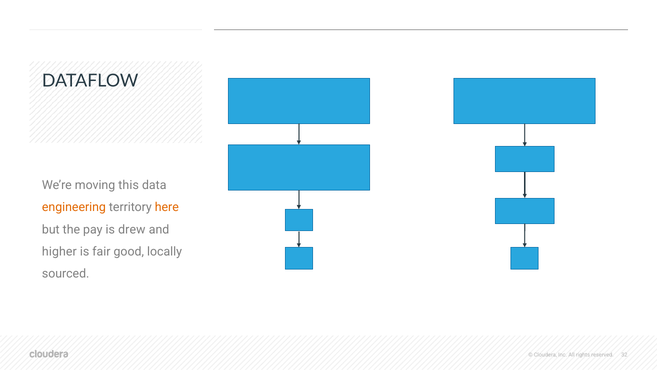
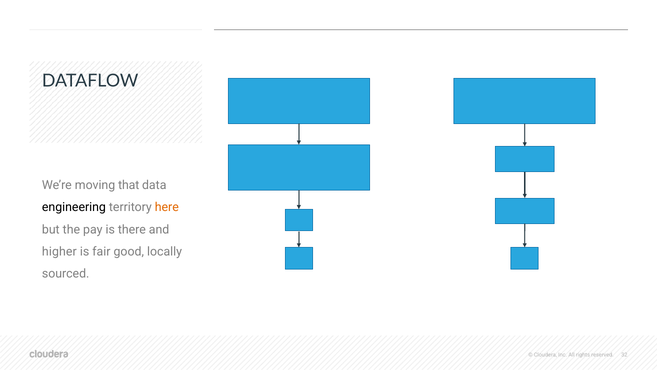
this: this -> that
engineering colour: orange -> black
drew: drew -> there
